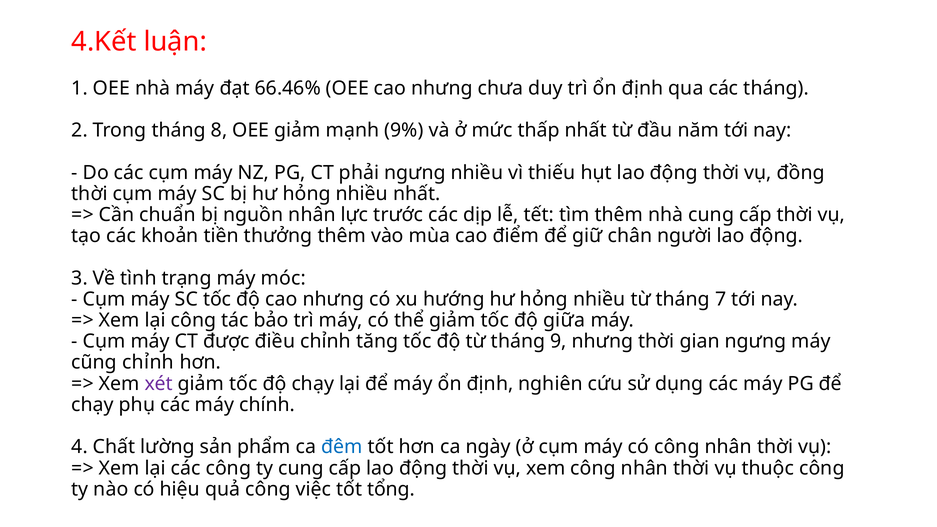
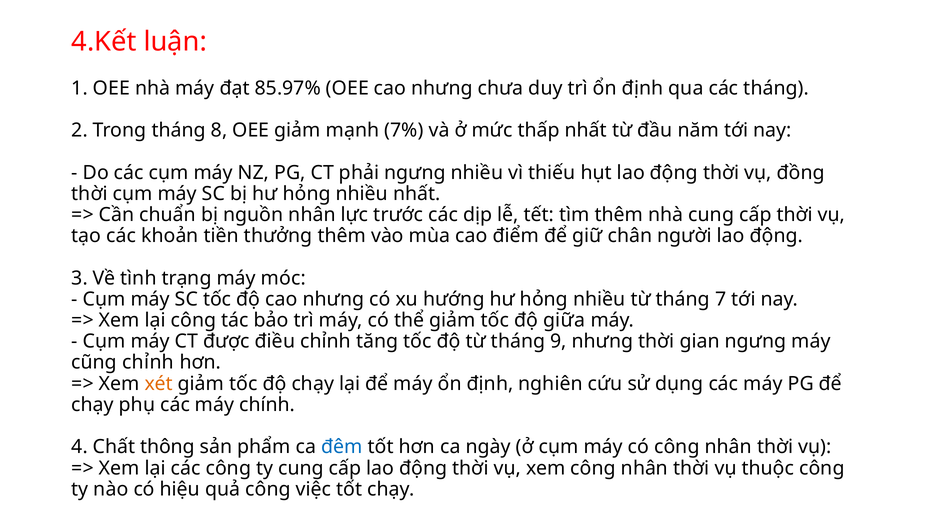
66.46%: 66.46% -> 85.97%
9%: 9% -> 7%
xét colour: purple -> orange
lường: lường -> thông
tốt tổng: tổng -> chạy
